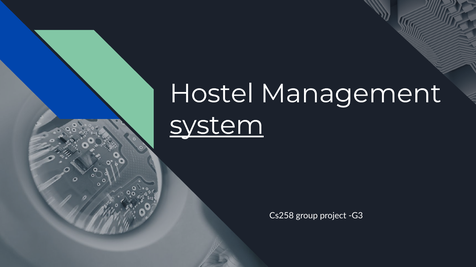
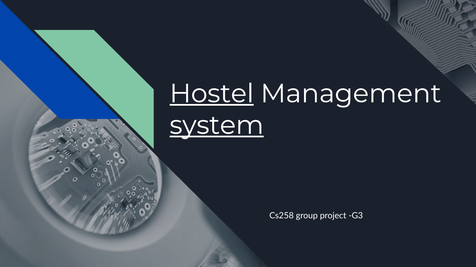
Hostel underline: none -> present
